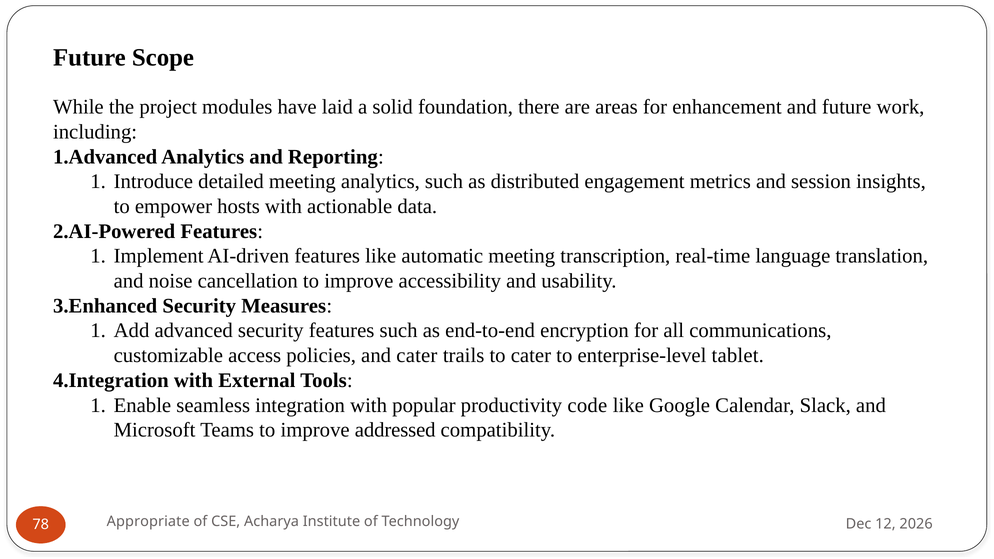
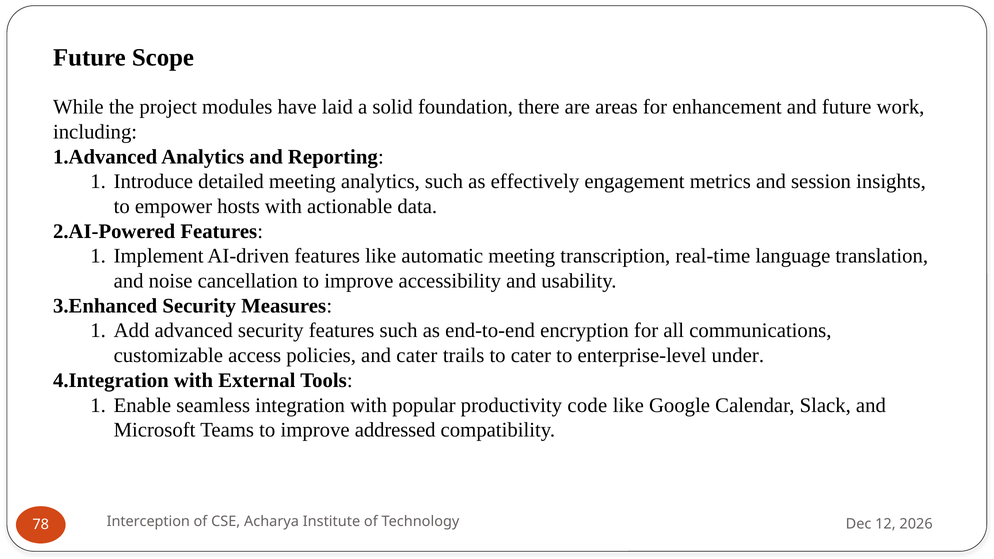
distributed: distributed -> effectively
tablet: tablet -> under
Appropriate: Appropriate -> Interception
